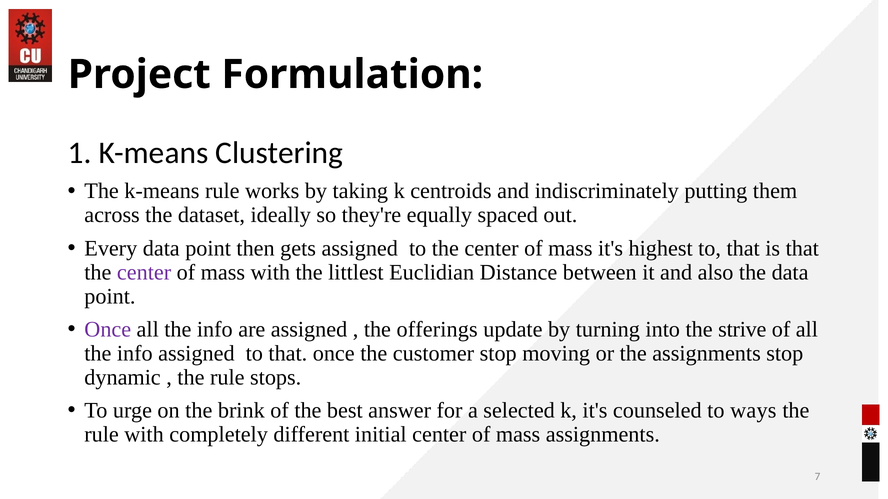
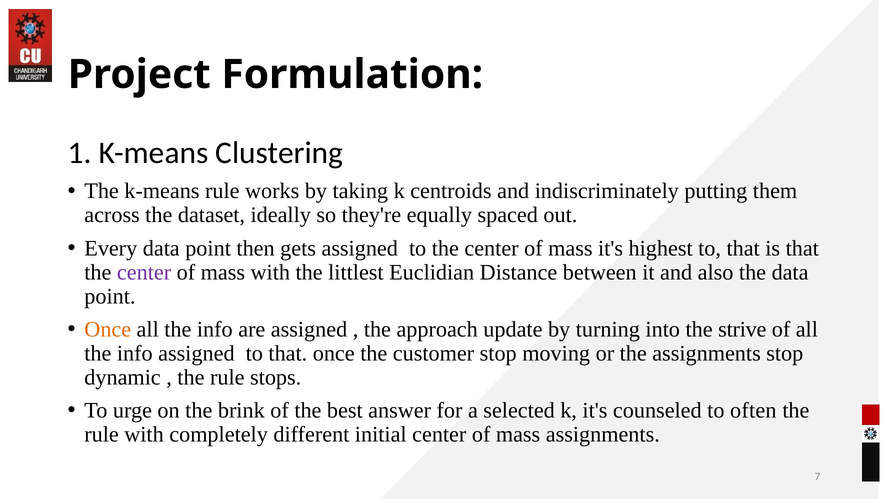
Once at (108, 330) colour: purple -> orange
offerings: offerings -> approach
ways: ways -> often
